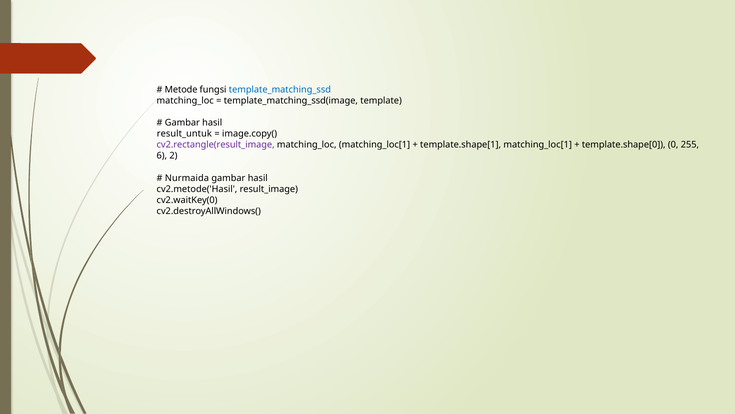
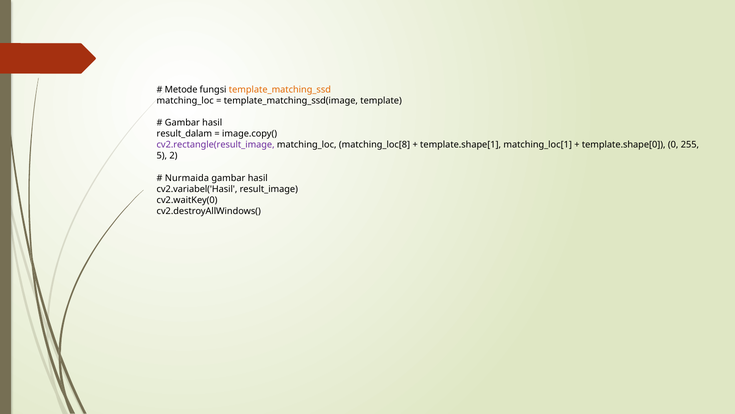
template_matching_ssd colour: blue -> orange
result_untuk: result_untuk -> result_dalam
matching_loc matching_loc[1: matching_loc[1 -> matching_loc[8
6: 6 -> 5
cv2.metode('Hasil: cv2.metode('Hasil -> cv2.variabel('Hasil
